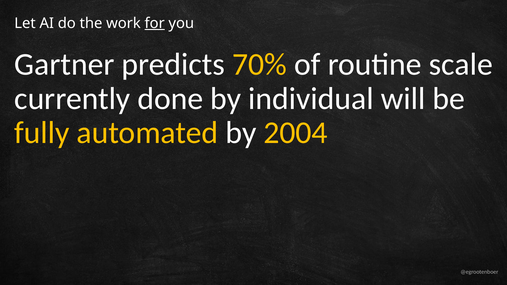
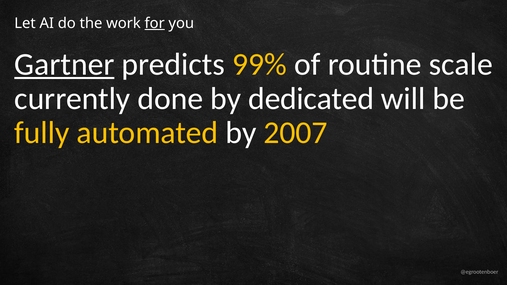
Gartner underline: none -> present
70%: 70% -> 99%
individual: individual -> dedicated
2004: 2004 -> 2007
